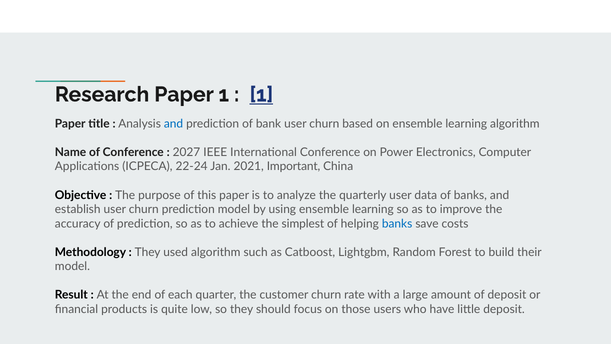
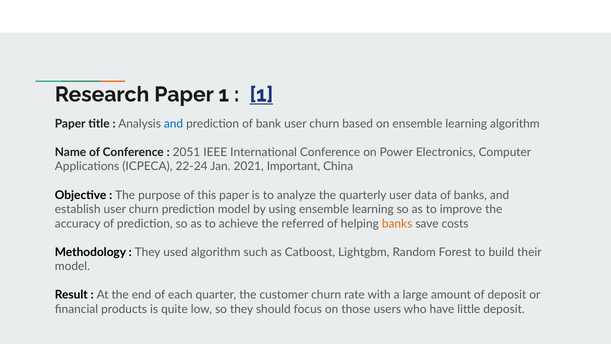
2027: 2027 -> 2051
simplest: simplest -> referred
banks at (397, 223) colour: blue -> orange
